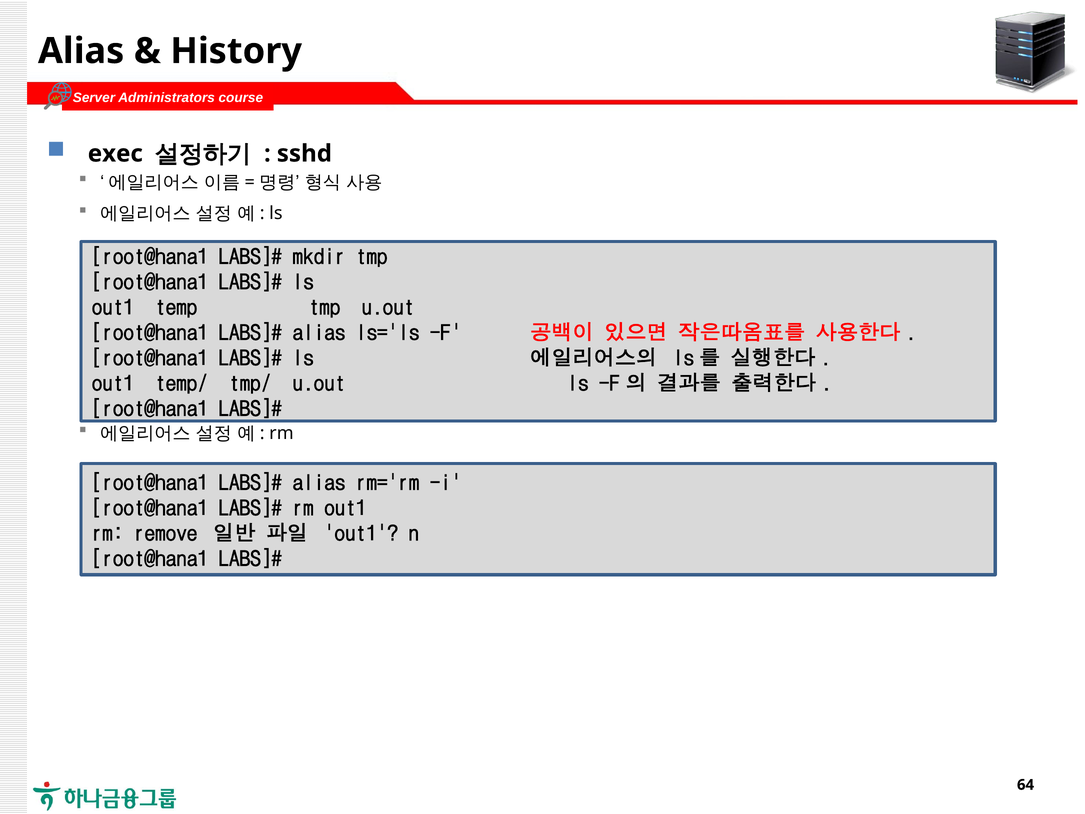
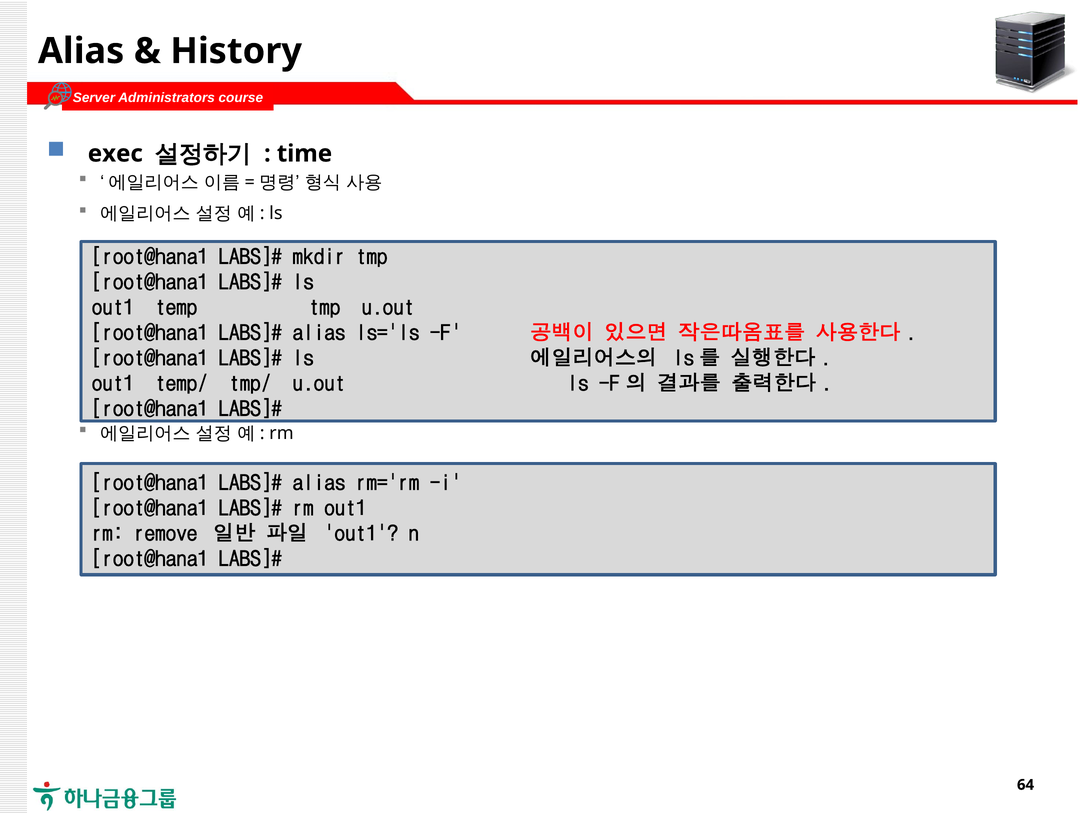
sshd: sshd -> time
